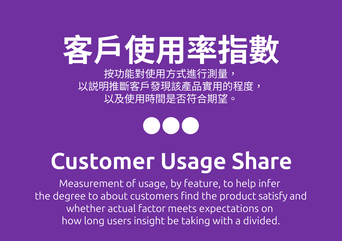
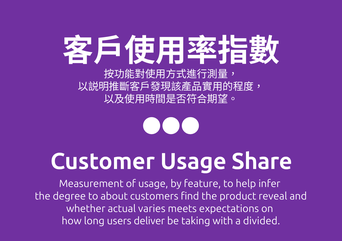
satisfy: satisfy -> reveal
factor: factor -> varies
insight: insight -> deliver
